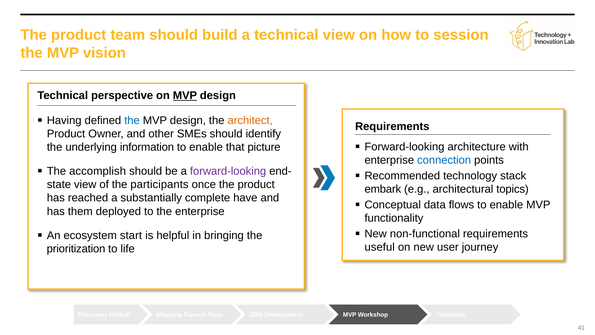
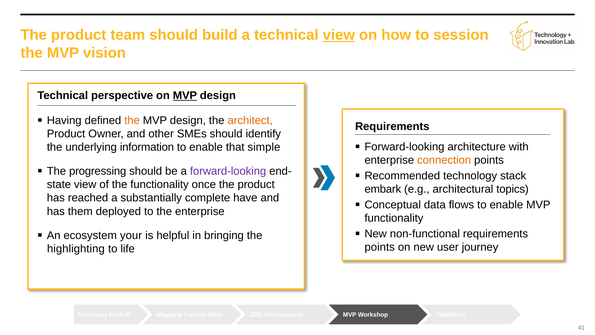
view at (339, 35) underline: none -> present
the at (132, 120) colour: blue -> orange
picture: picture -> simple
connection colour: blue -> orange
accomplish: accomplish -> progressing
the participants: participants -> functionality
start: start -> your
useful at (380, 247): useful -> points
prioritization: prioritization -> highlighting
